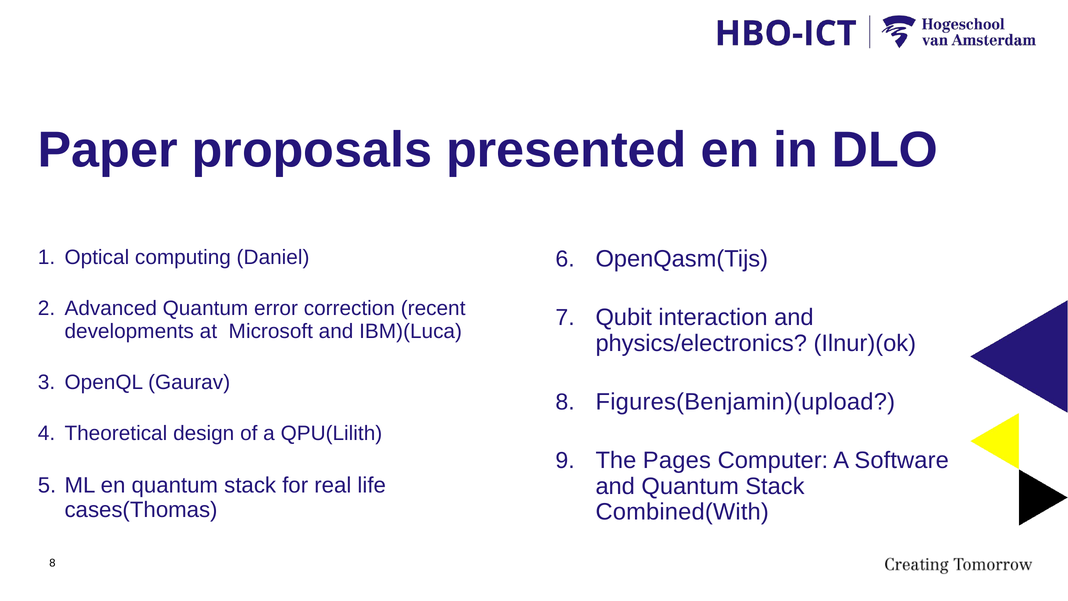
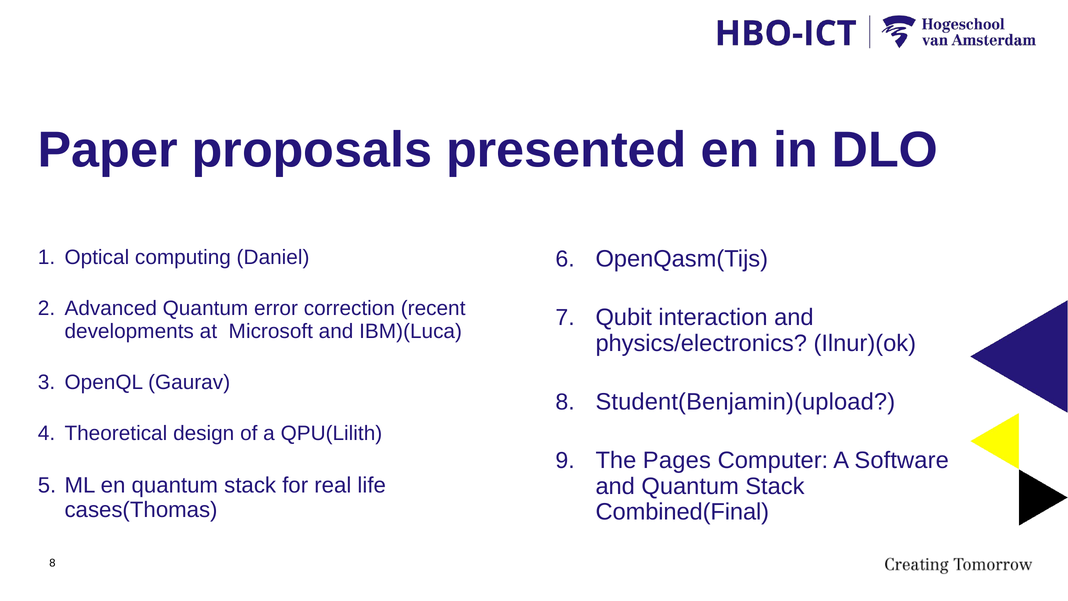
Figures(Benjamin)(upload: Figures(Benjamin)(upload -> Student(Benjamin)(upload
Combined(With: Combined(With -> Combined(Final
